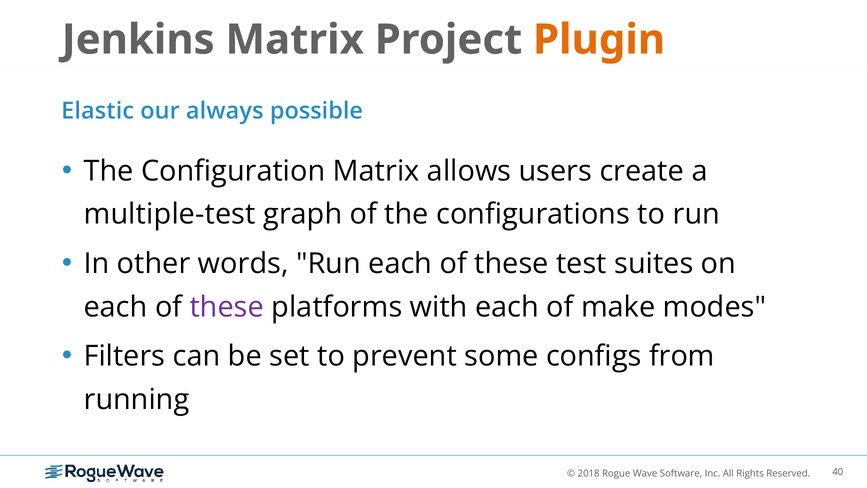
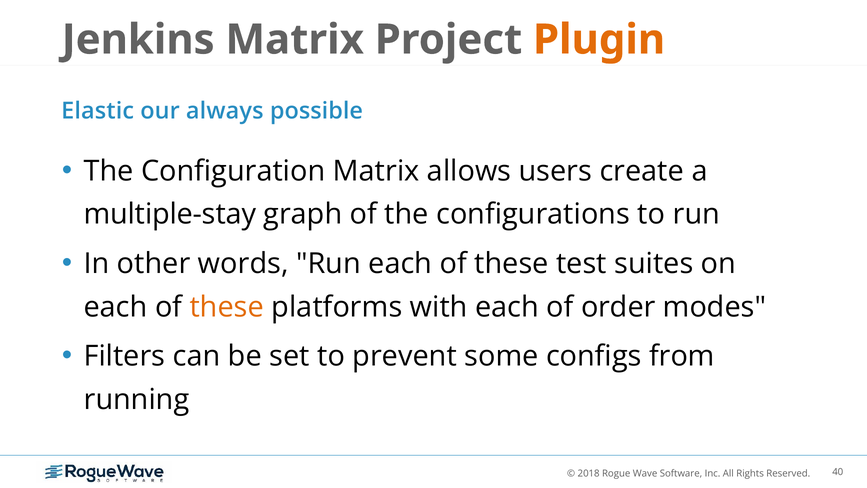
multiple-test: multiple-test -> multiple-stay
these at (227, 307) colour: purple -> orange
make: make -> order
